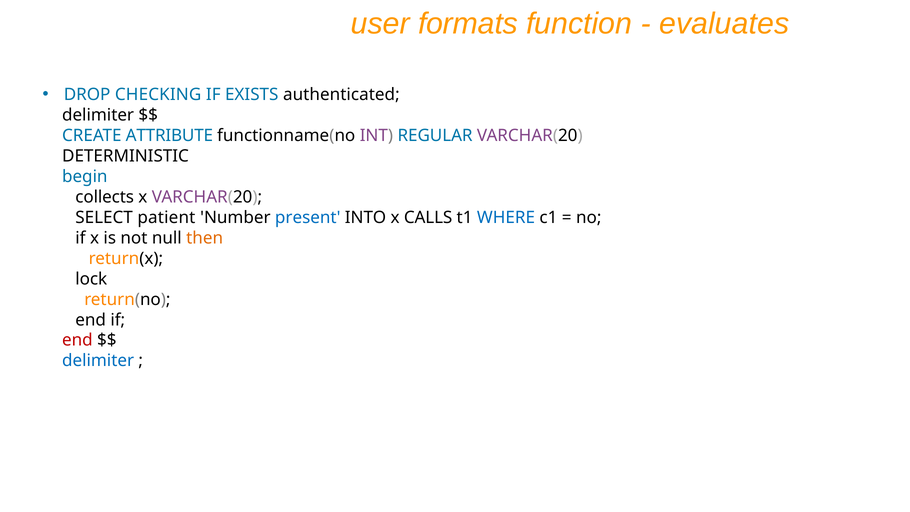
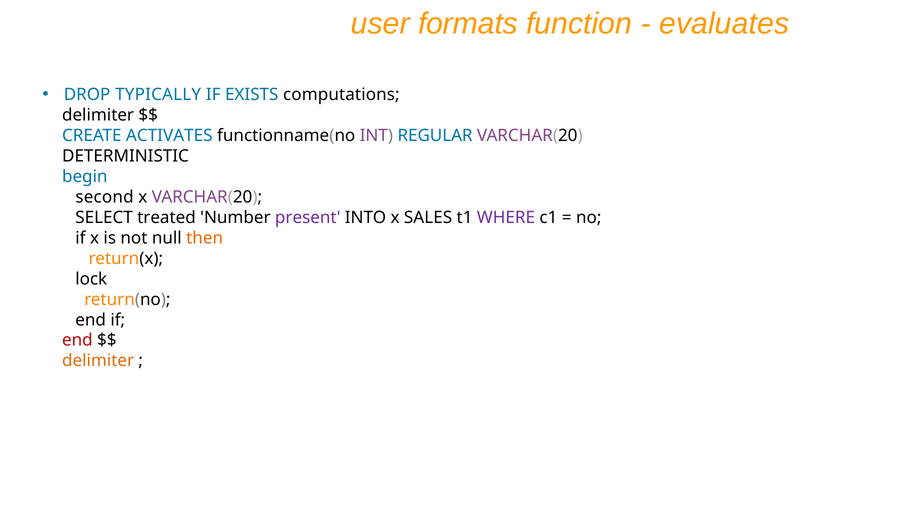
CHECKING: CHECKING -> TYPICALLY
authenticated: authenticated -> computations
ATTRIBUTE: ATTRIBUTE -> ACTIVATES
collects: collects -> second
patient: patient -> treated
present colour: blue -> purple
CALLS: CALLS -> SALES
WHERE colour: blue -> purple
delimiter at (98, 361) colour: blue -> orange
